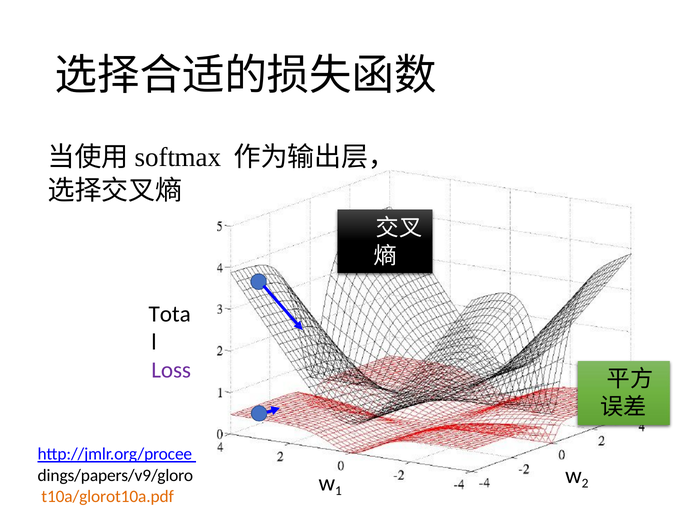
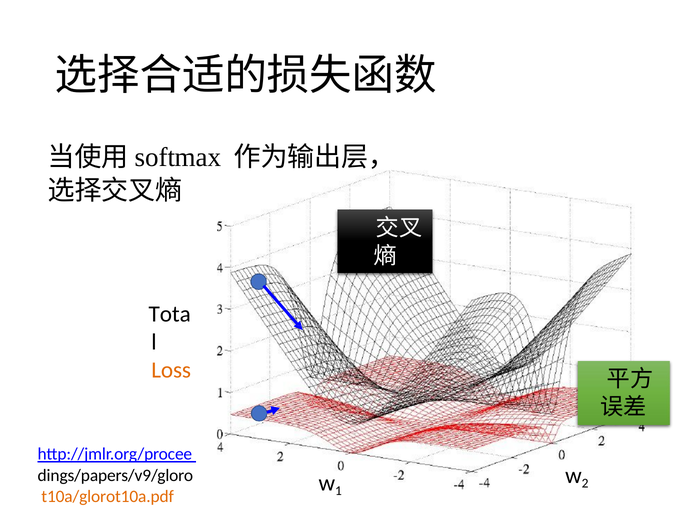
Loss colour: purple -> orange
